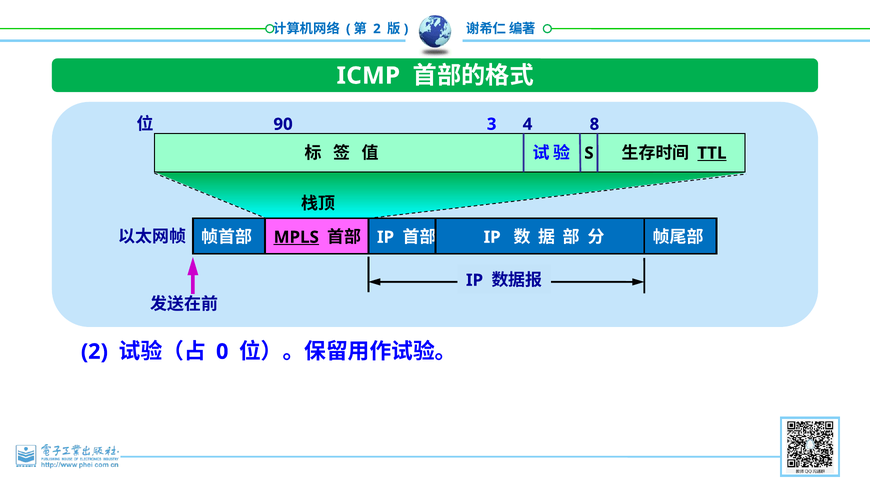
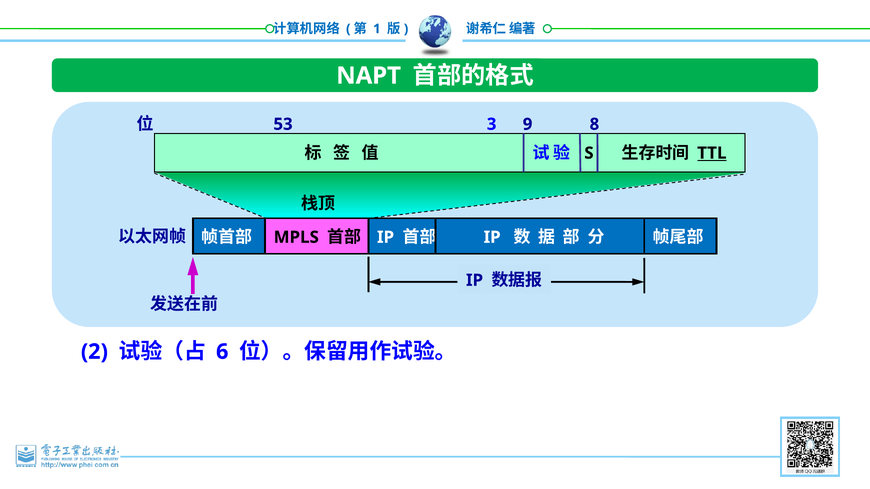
2 at (377, 29): 2 -> 1
ICMP: ICMP -> NAPT
90: 90 -> 53
4: 4 -> 9
MPLS underline: present -> none
0: 0 -> 6
